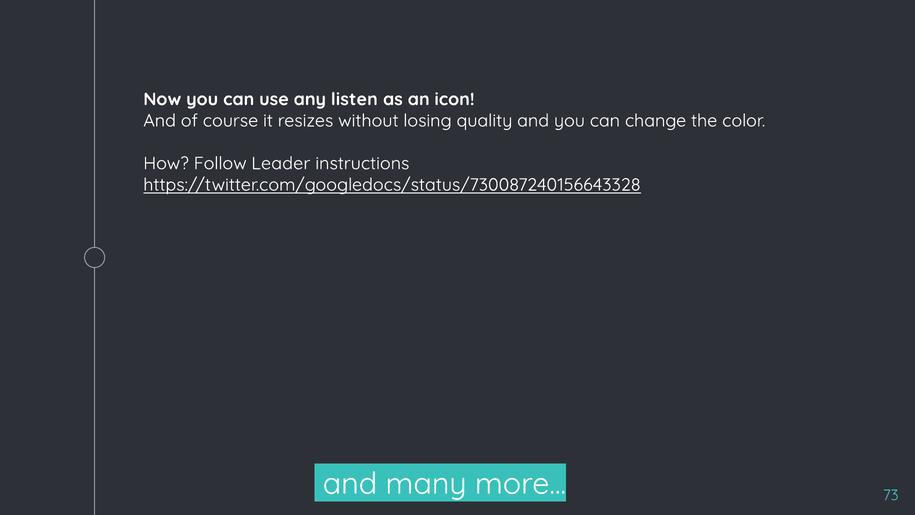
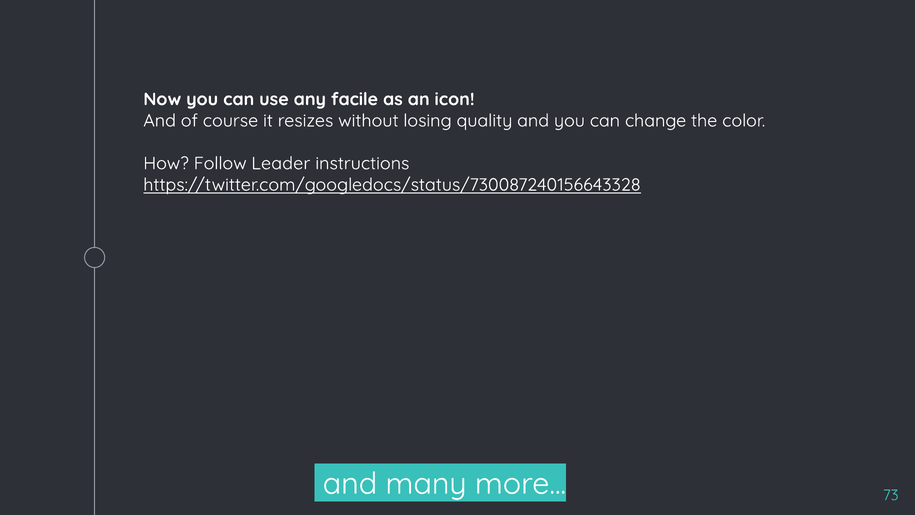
listen: listen -> facile
